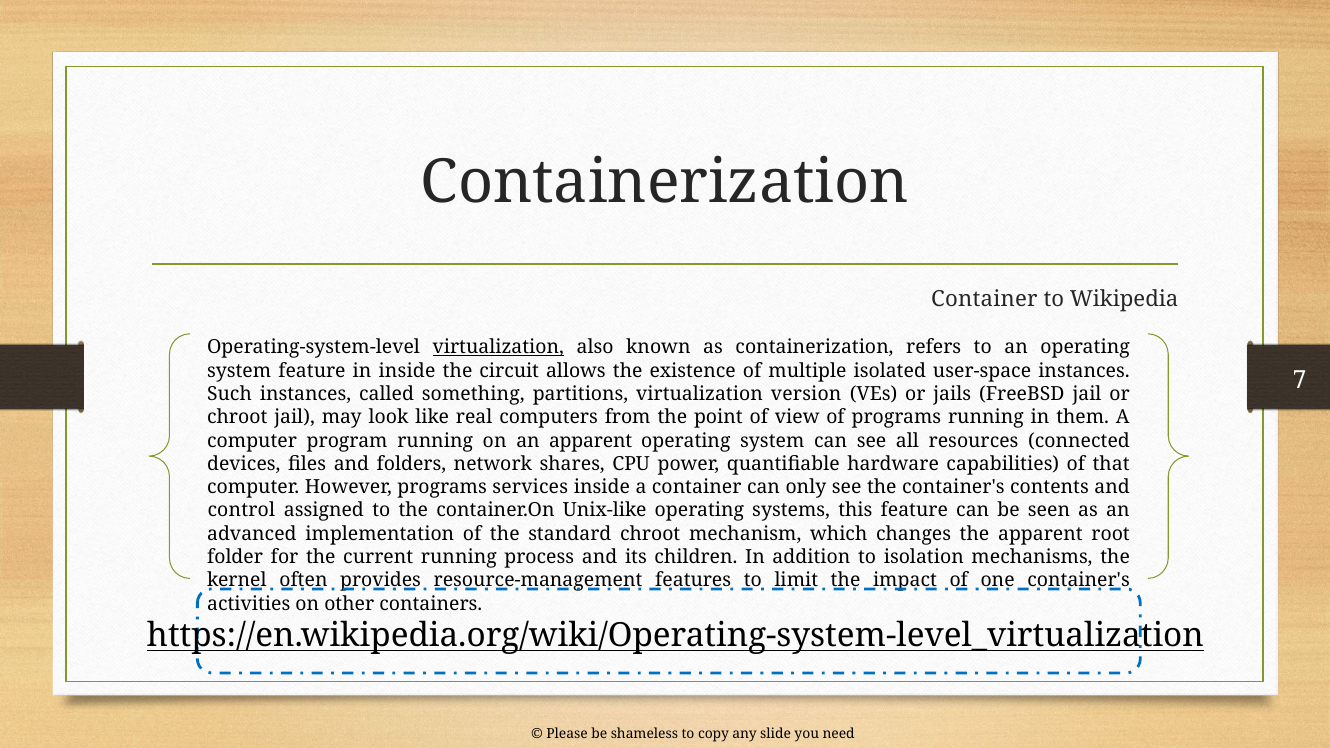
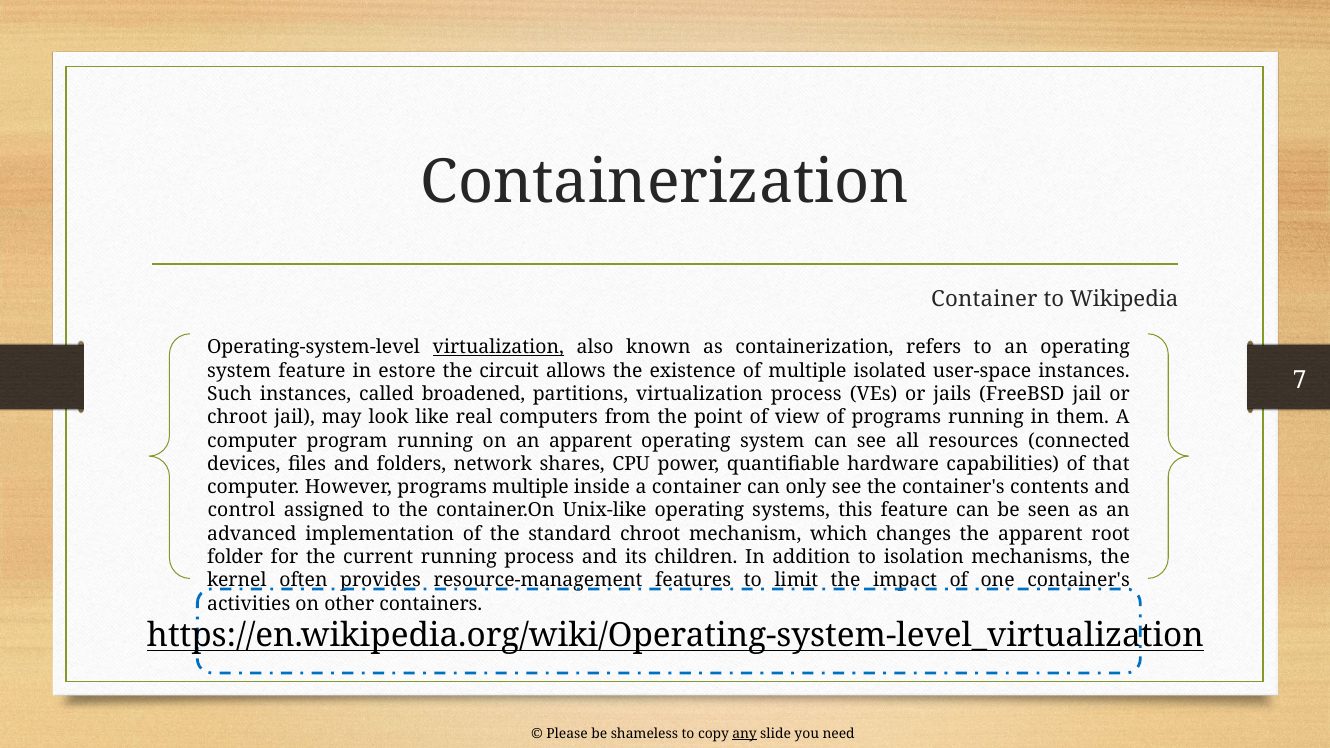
in inside: inside -> estore
something: something -> broadened
virtualization version: version -> process
programs services: services -> multiple
any underline: none -> present
